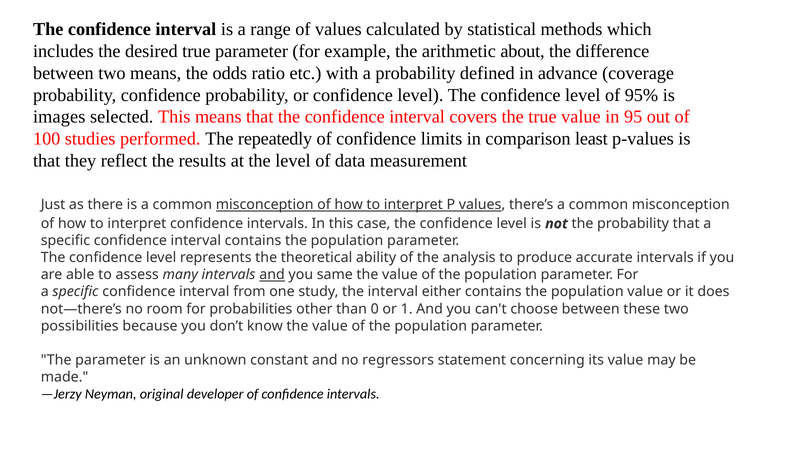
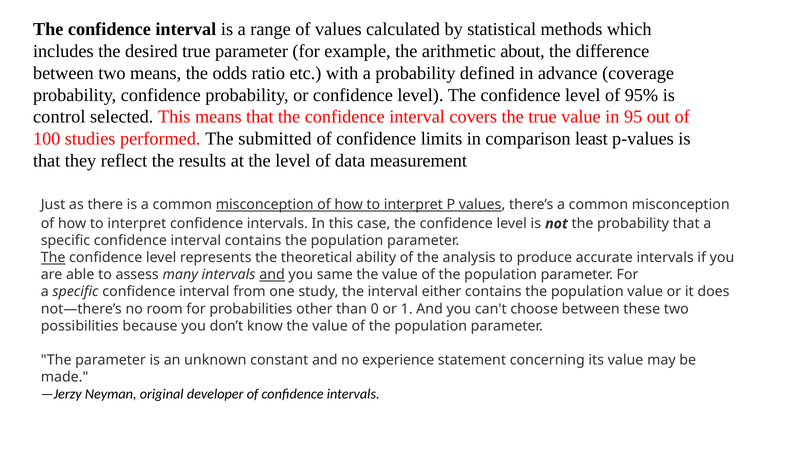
images: images -> control
repeatedly: repeatedly -> submitted
The at (53, 258) underline: none -> present
regressors: regressors -> experience
